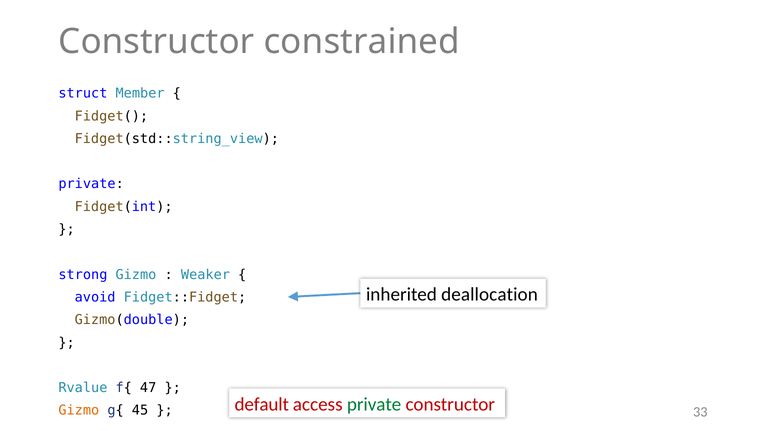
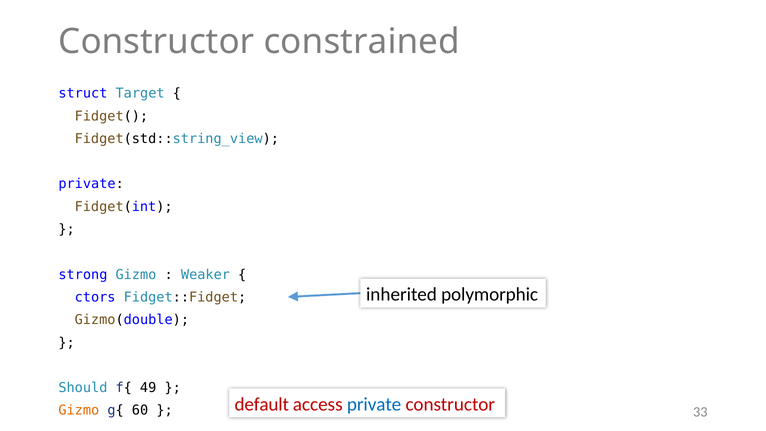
Member: Member -> Target
deallocation: deallocation -> polymorphic
avoid: avoid -> ctors
Rvalue: Rvalue -> Should
47: 47 -> 49
45: 45 -> 60
private at (374, 404) colour: green -> blue
